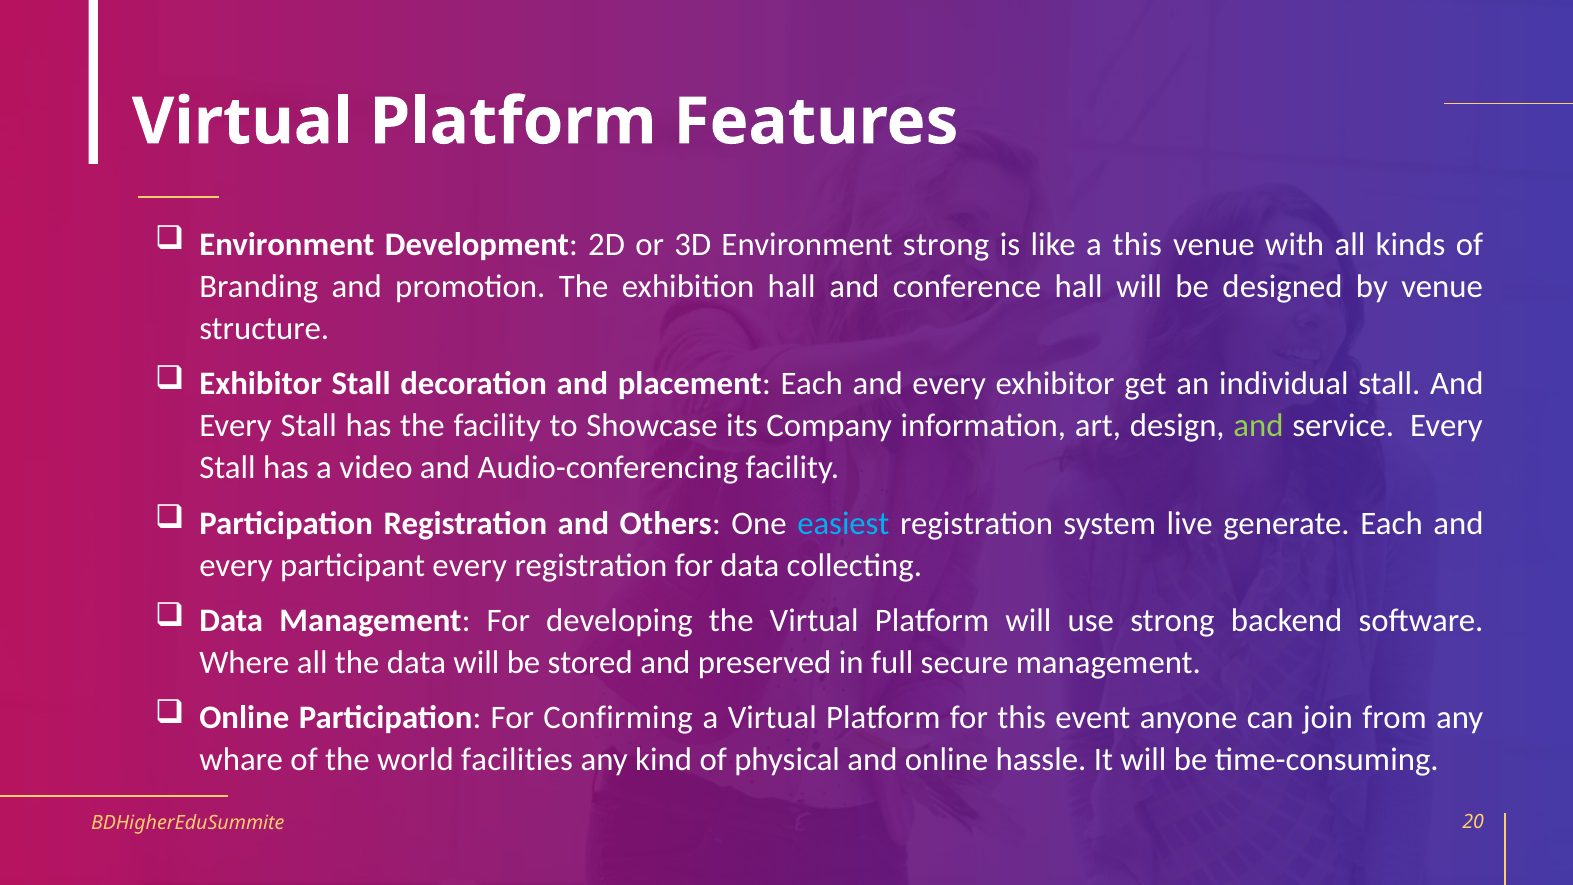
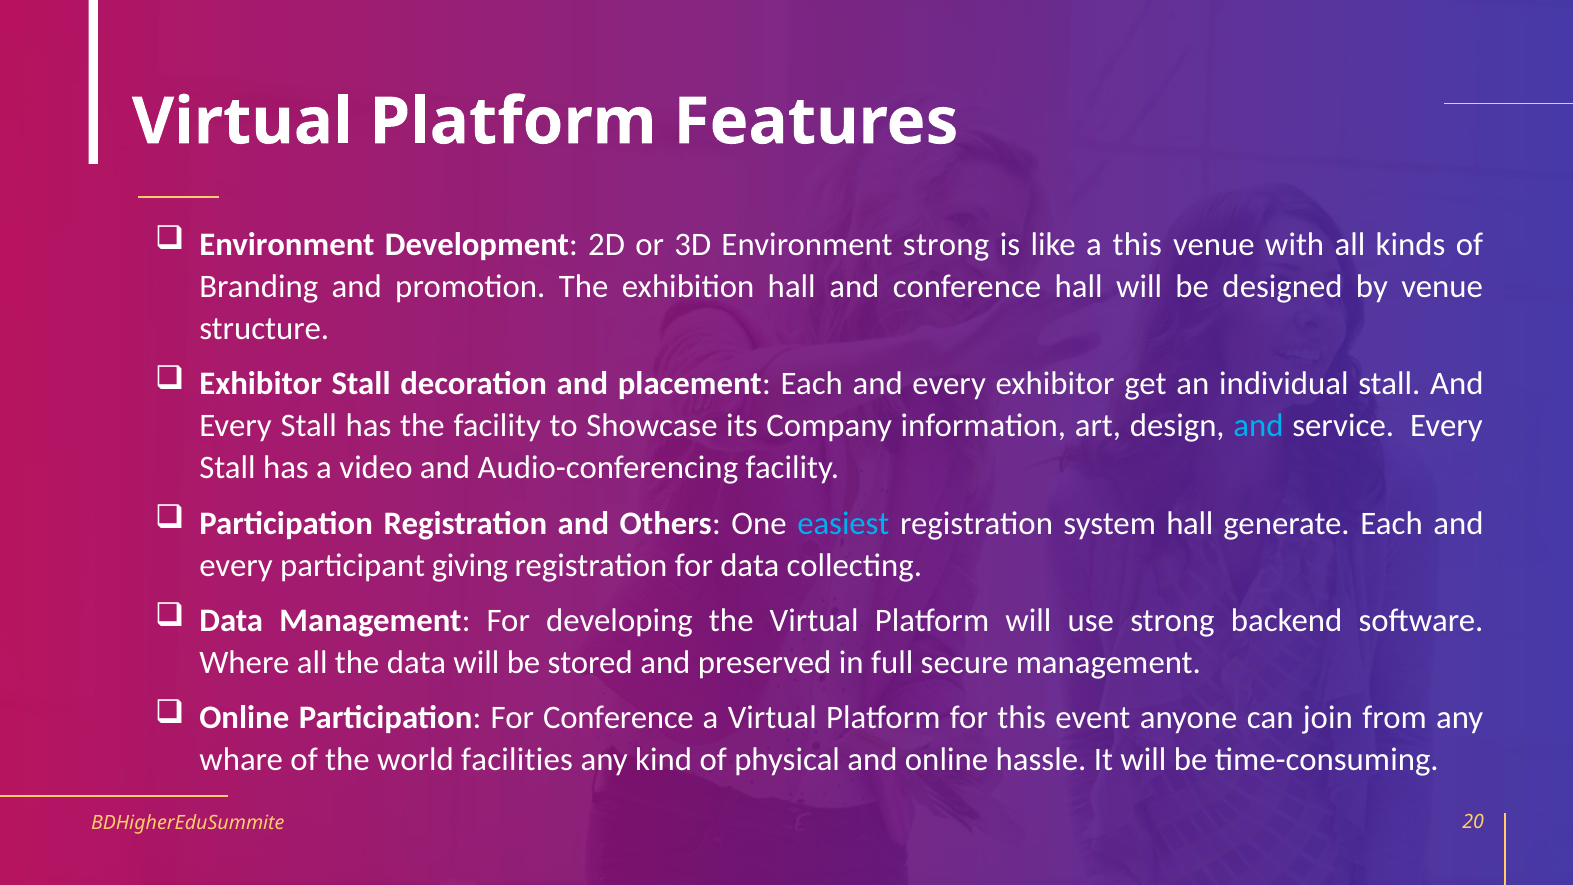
and at (1259, 426) colour: light green -> light blue
system live: live -> hall
participant every: every -> giving
For Confirming: Confirming -> Conference
